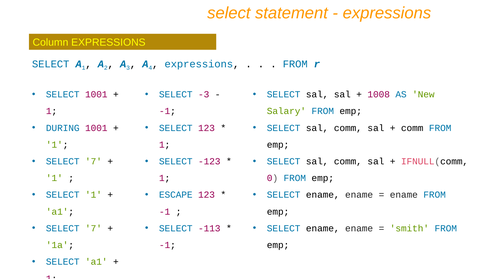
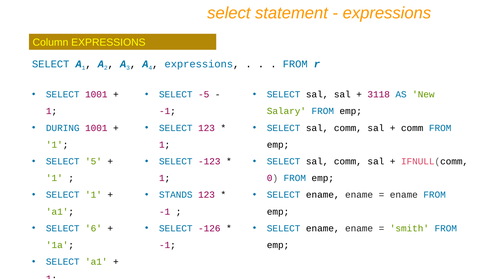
-3: -3 -> -5
1008: 1008 -> 3118
7 at (94, 162): 7 -> 5
ESCAPE: ESCAPE -> STANDS
7 at (94, 229): 7 -> 6
-113: -113 -> -126
